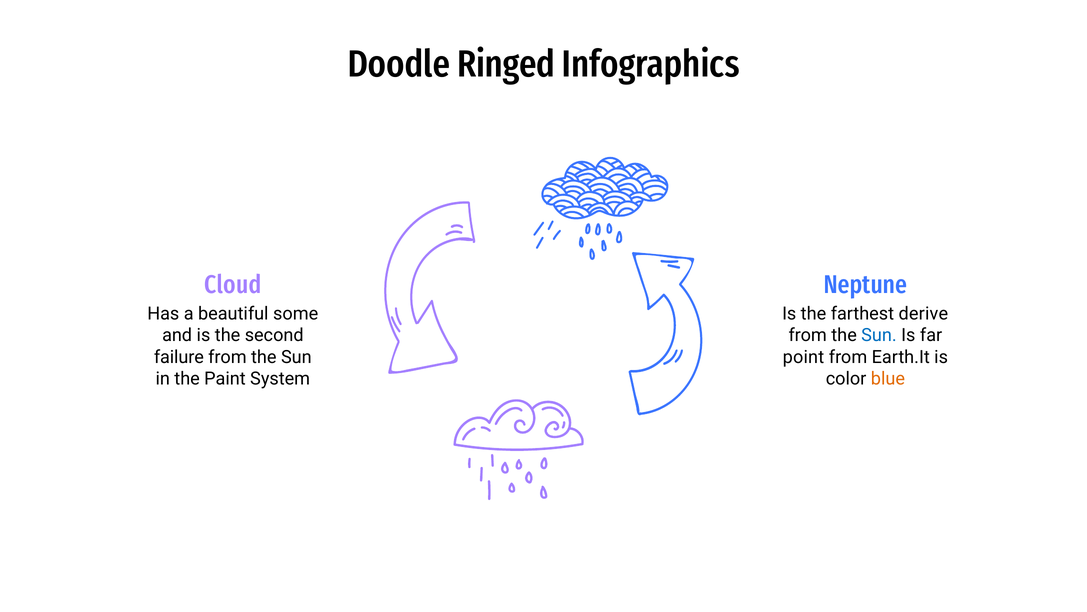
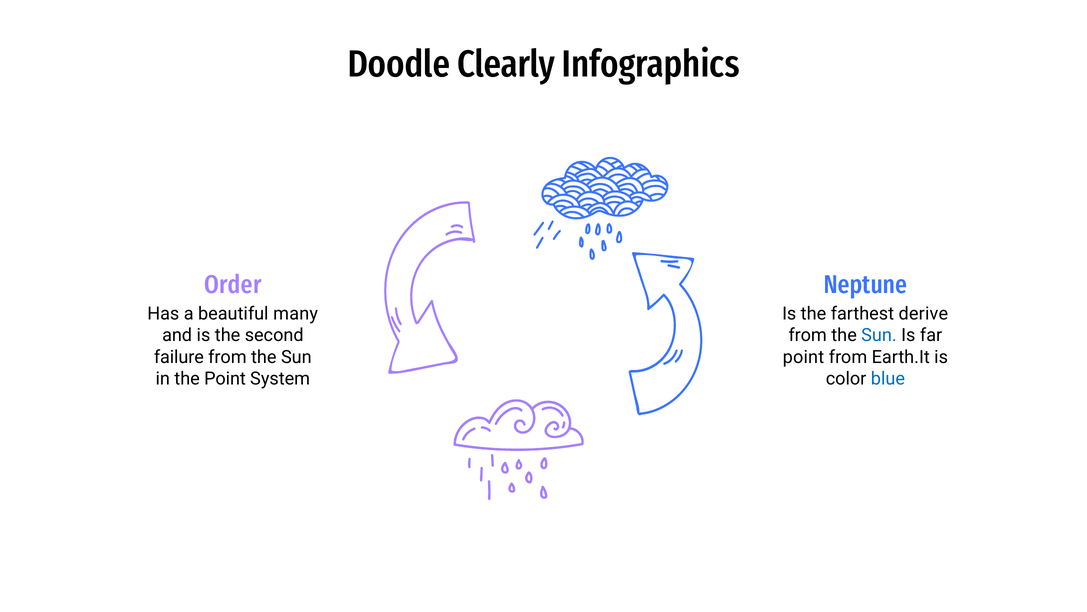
Ringed: Ringed -> Clearly
Cloud: Cloud -> Order
some: some -> many
the Paint: Paint -> Point
blue colour: orange -> blue
